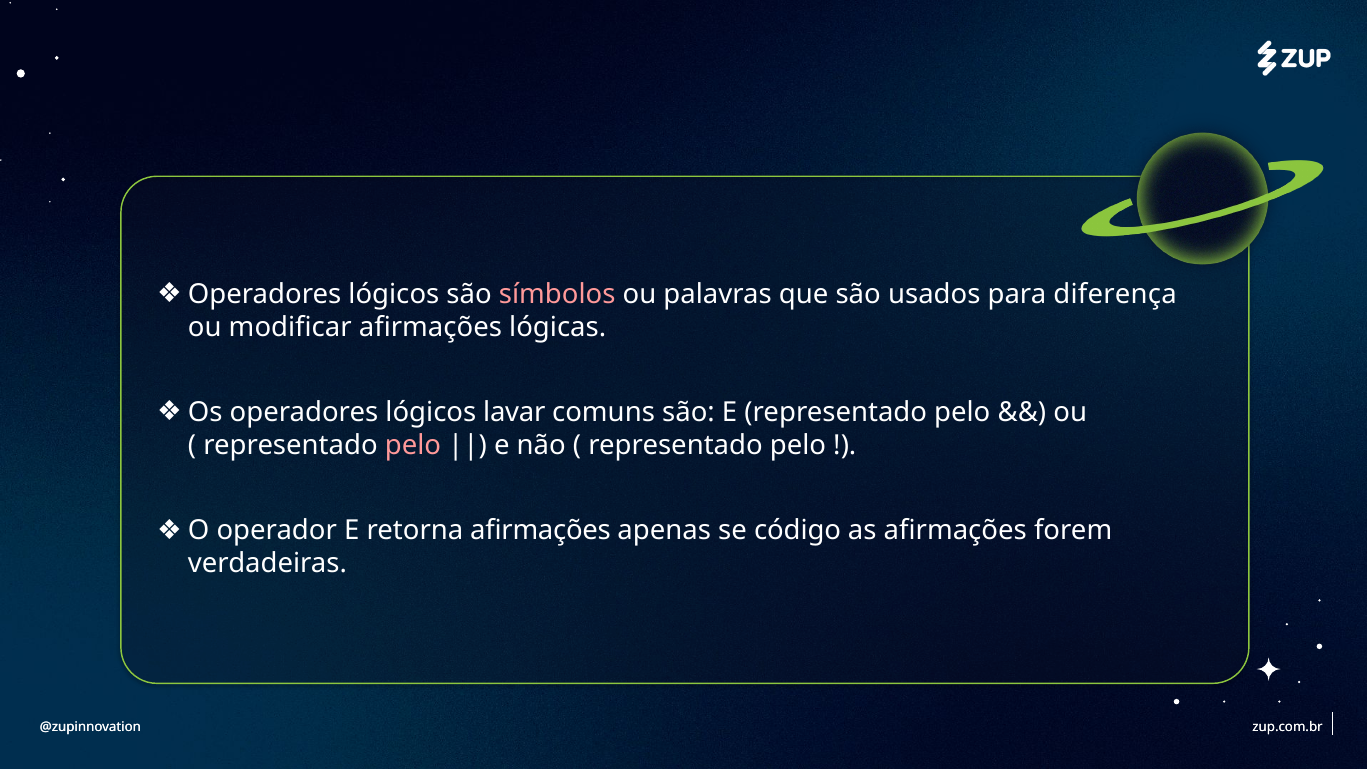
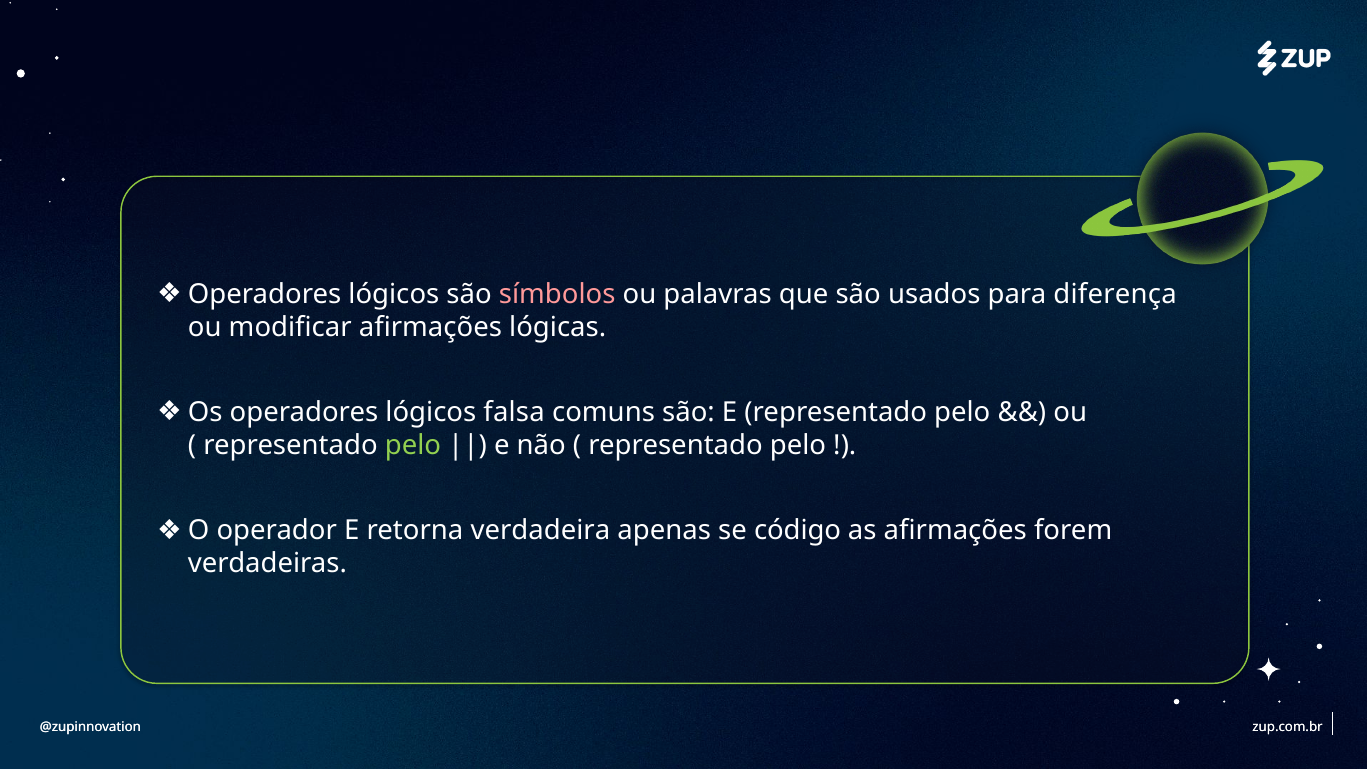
lavar: lavar -> falsa
pelo at (413, 445) colour: pink -> light green
retorna afirmações: afirmações -> verdadeira
